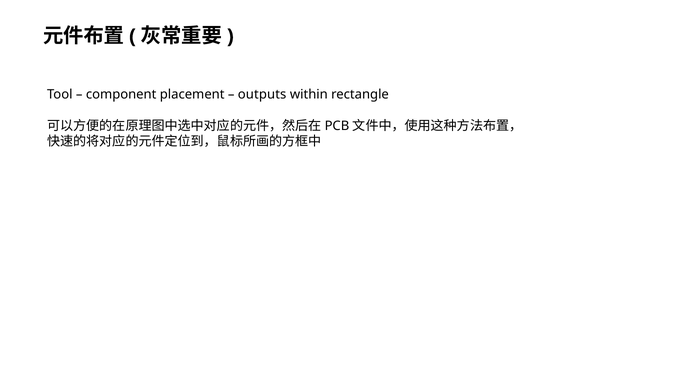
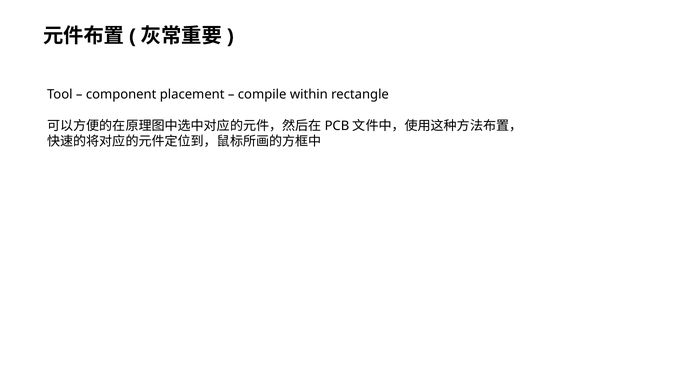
outputs: outputs -> compile
